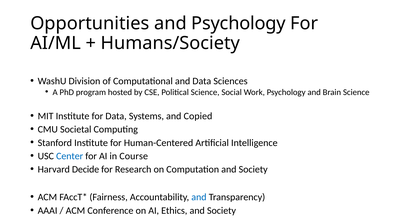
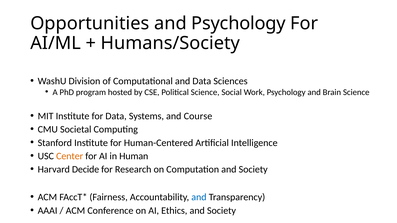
Copied: Copied -> Course
Center colour: blue -> orange
Course: Course -> Human
